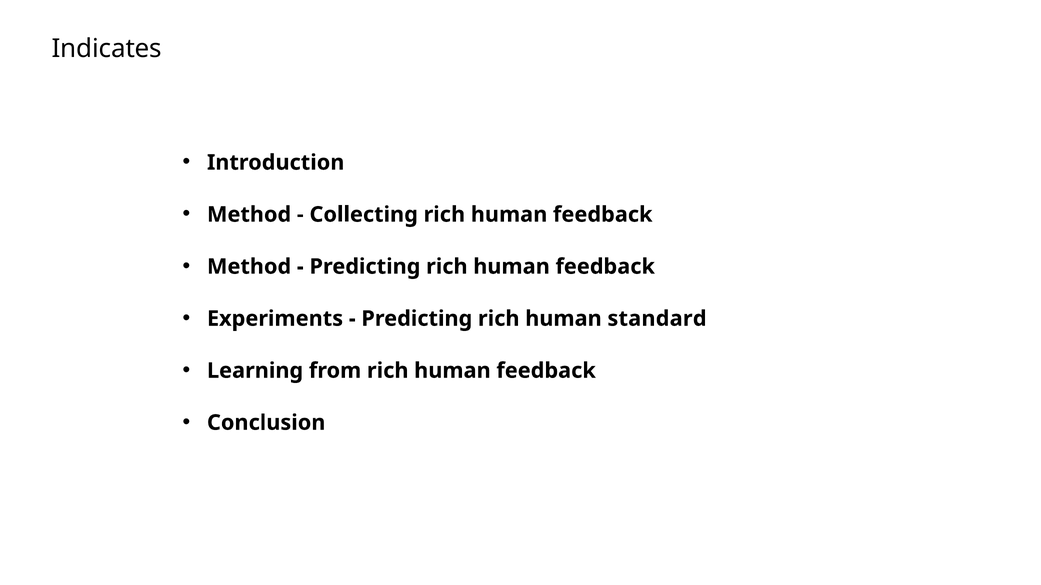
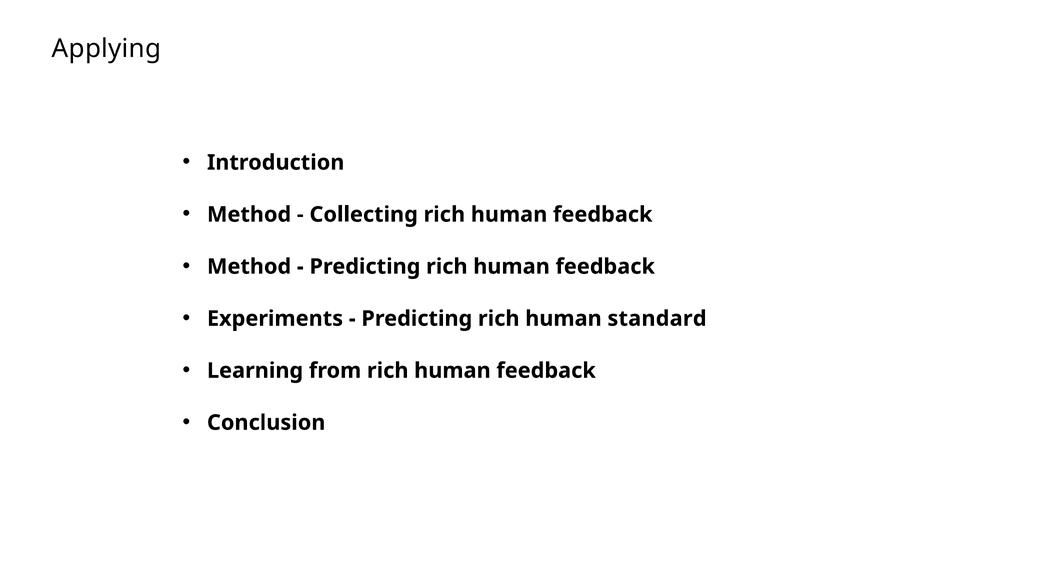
Indicates: Indicates -> Applying
